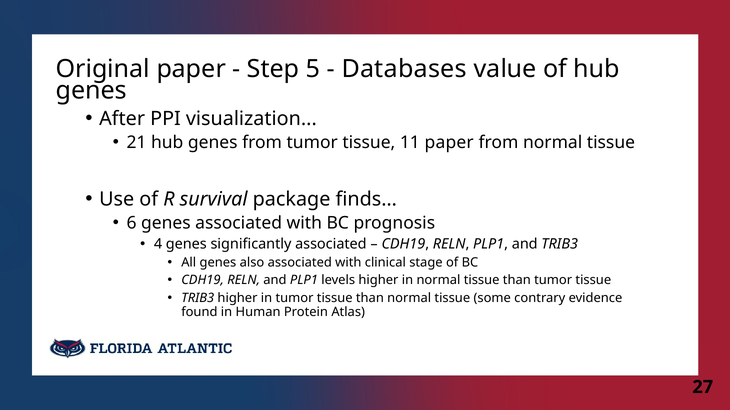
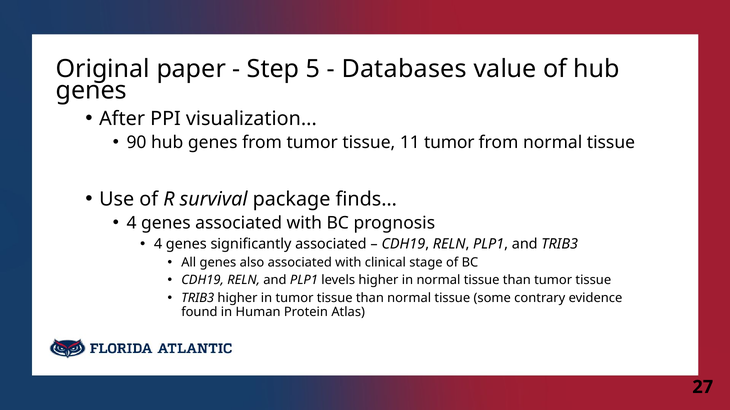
21: 21 -> 90
11 paper: paper -> tumor
6 at (132, 223): 6 -> 4
